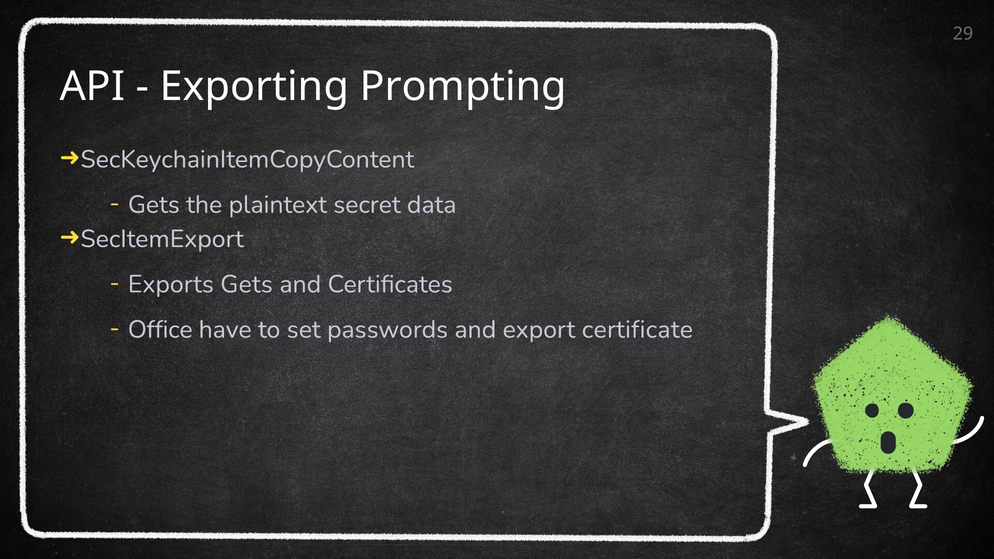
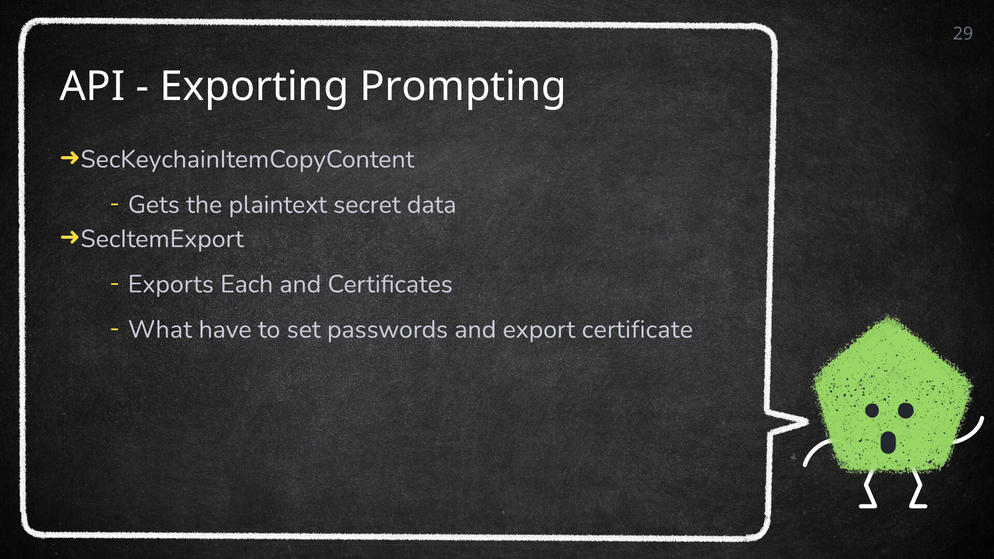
Exports Gets: Gets -> Each
Office: Office -> What
